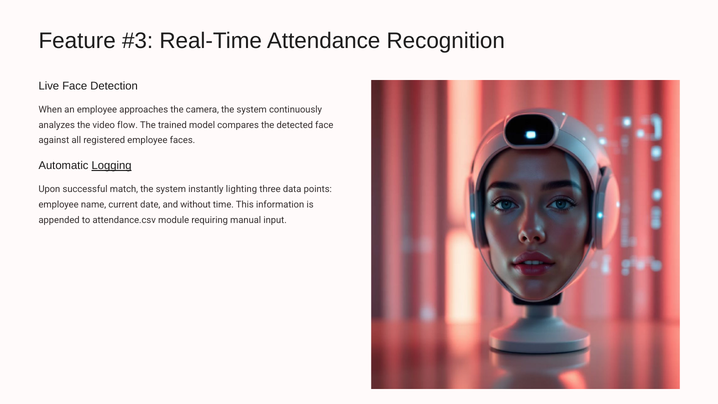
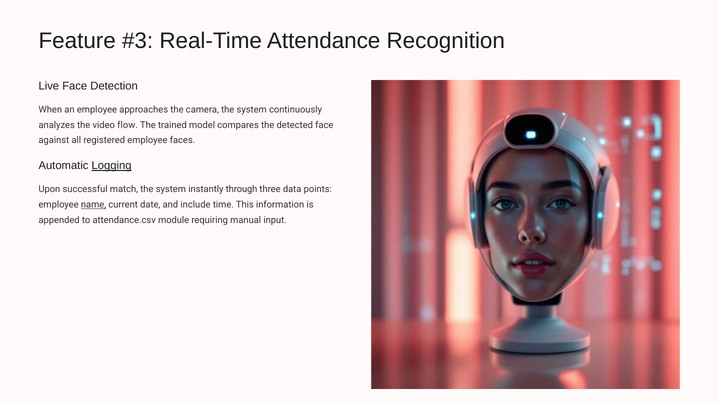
lighting: lighting -> through
name underline: none -> present
without: without -> include
